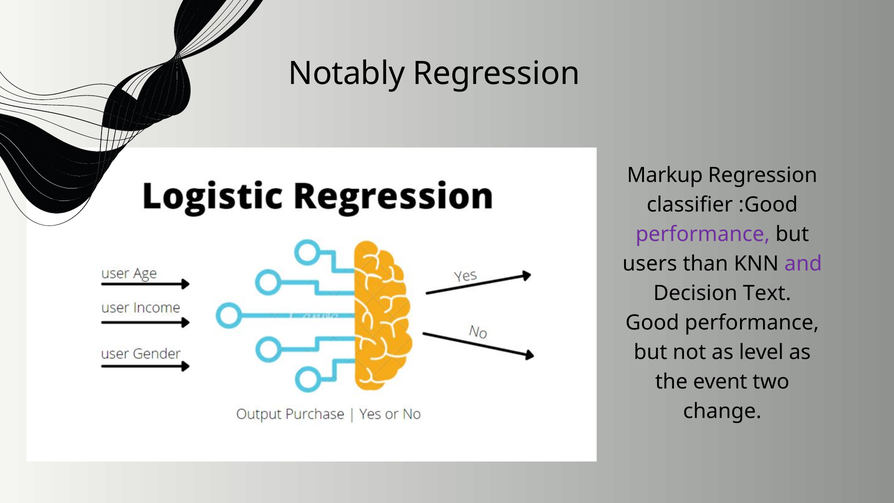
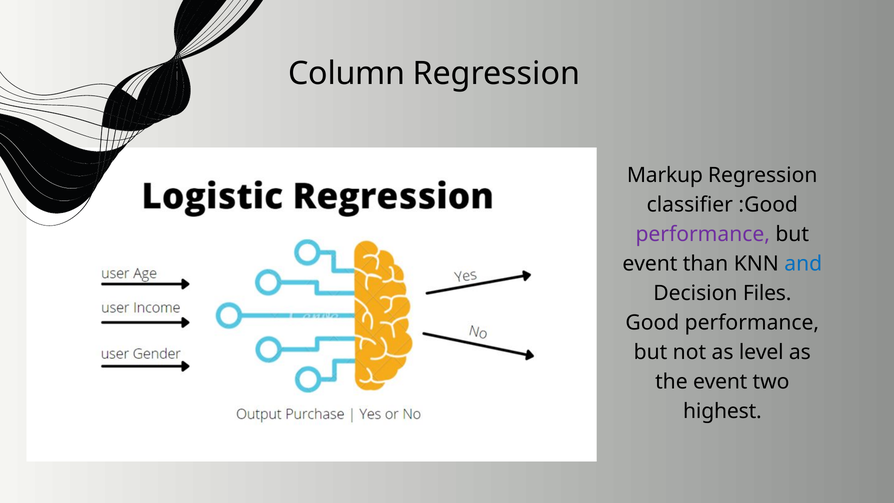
Notably: Notably -> Column
users at (650, 264): users -> event
and colour: purple -> blue
Text: Text -> Files
change: change -> highest
